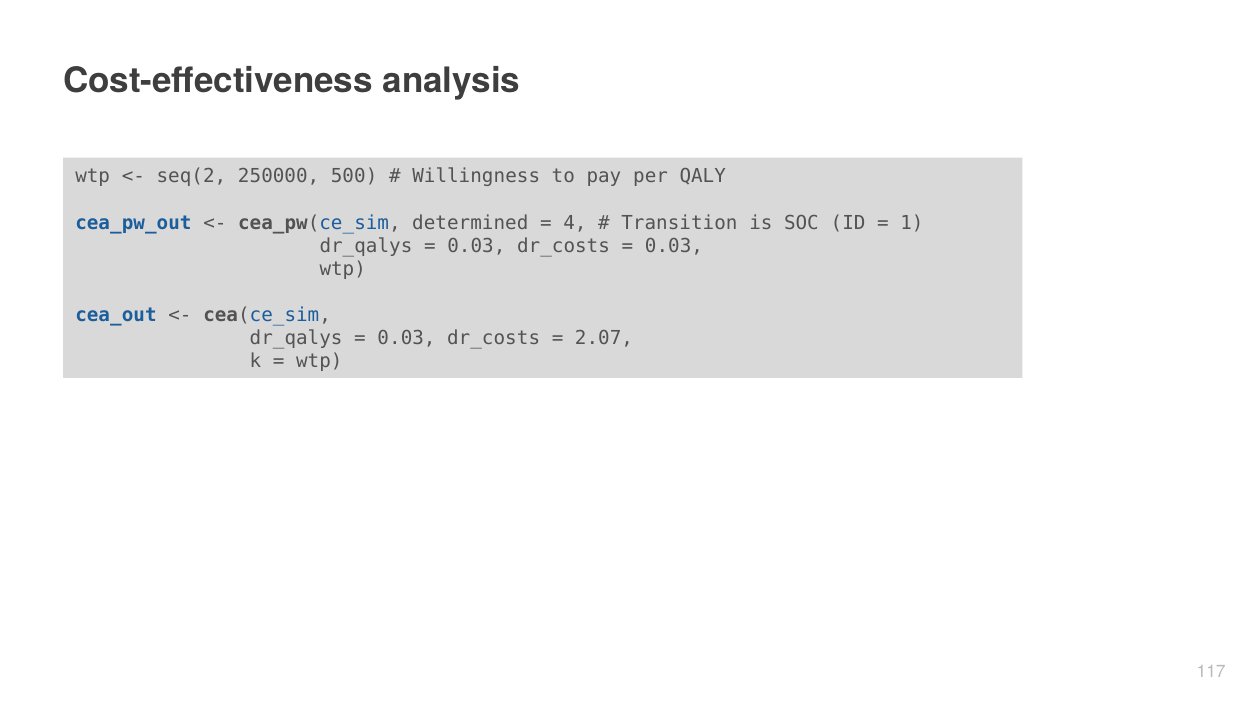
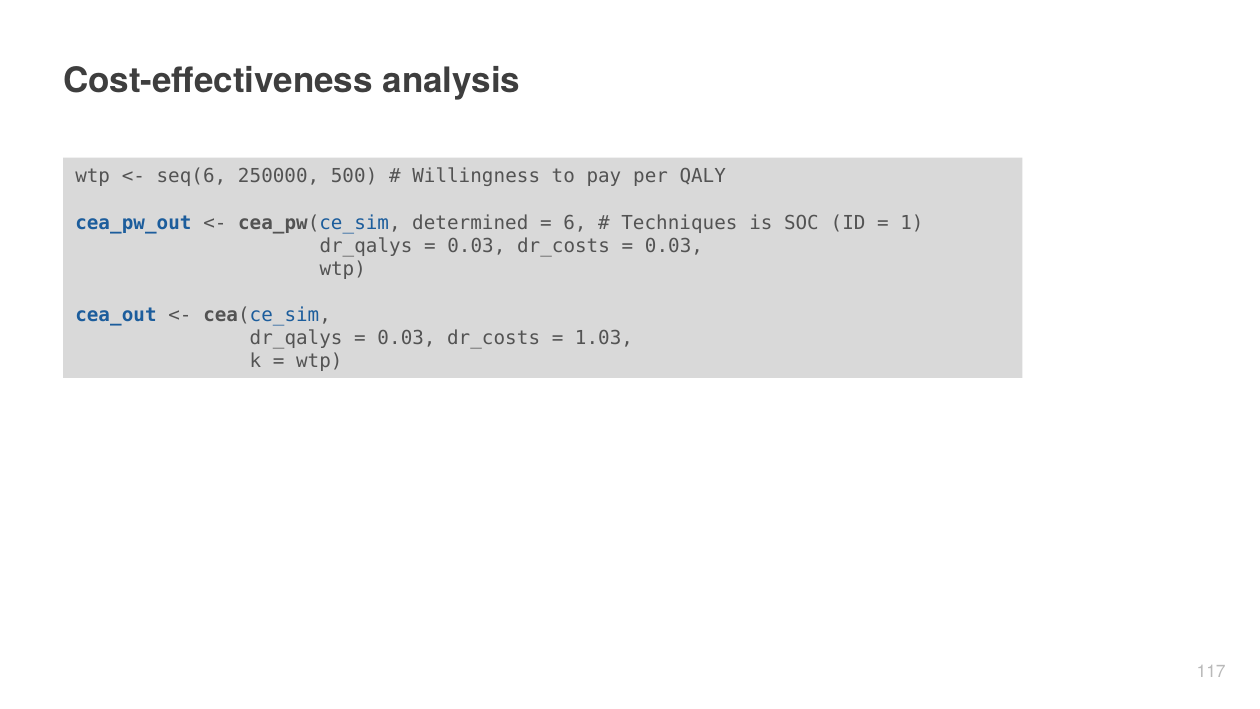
seq(2: seq(2 -> seq(6
4: 4 -> 6
Transition: Transition -> Techniques
2.07: 2.07 -> 1.03
